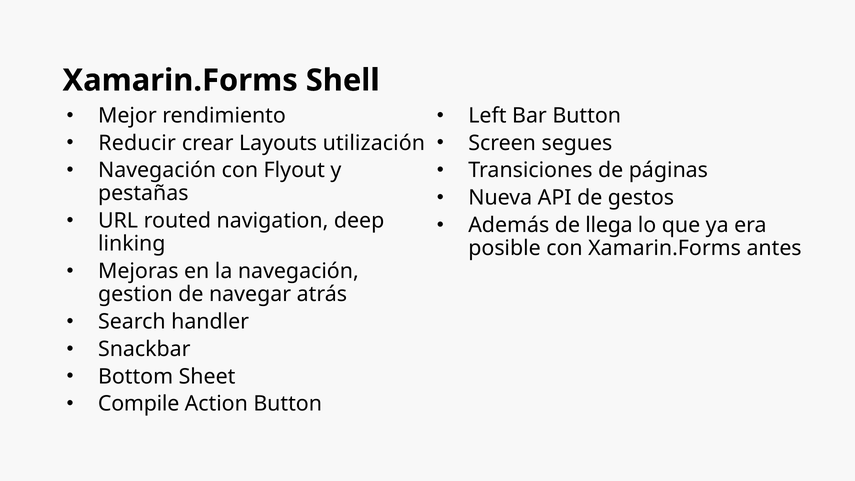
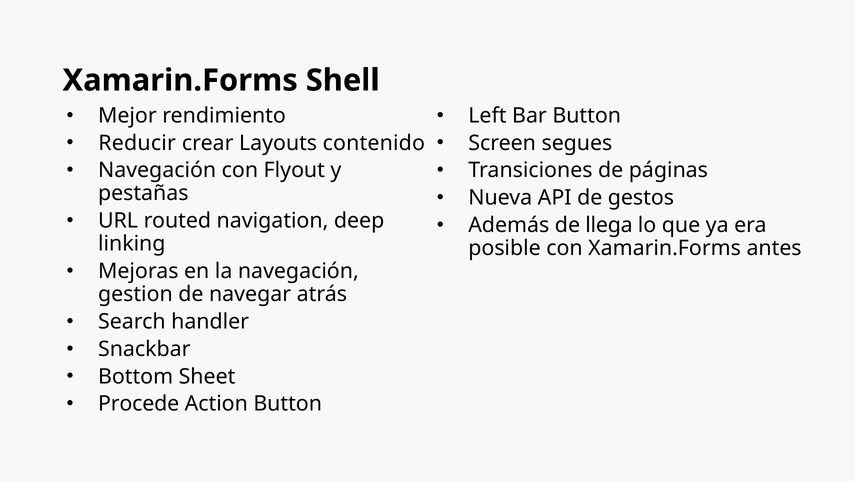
utilización: utilización -> contenido
Compile: Compile -> Procede
